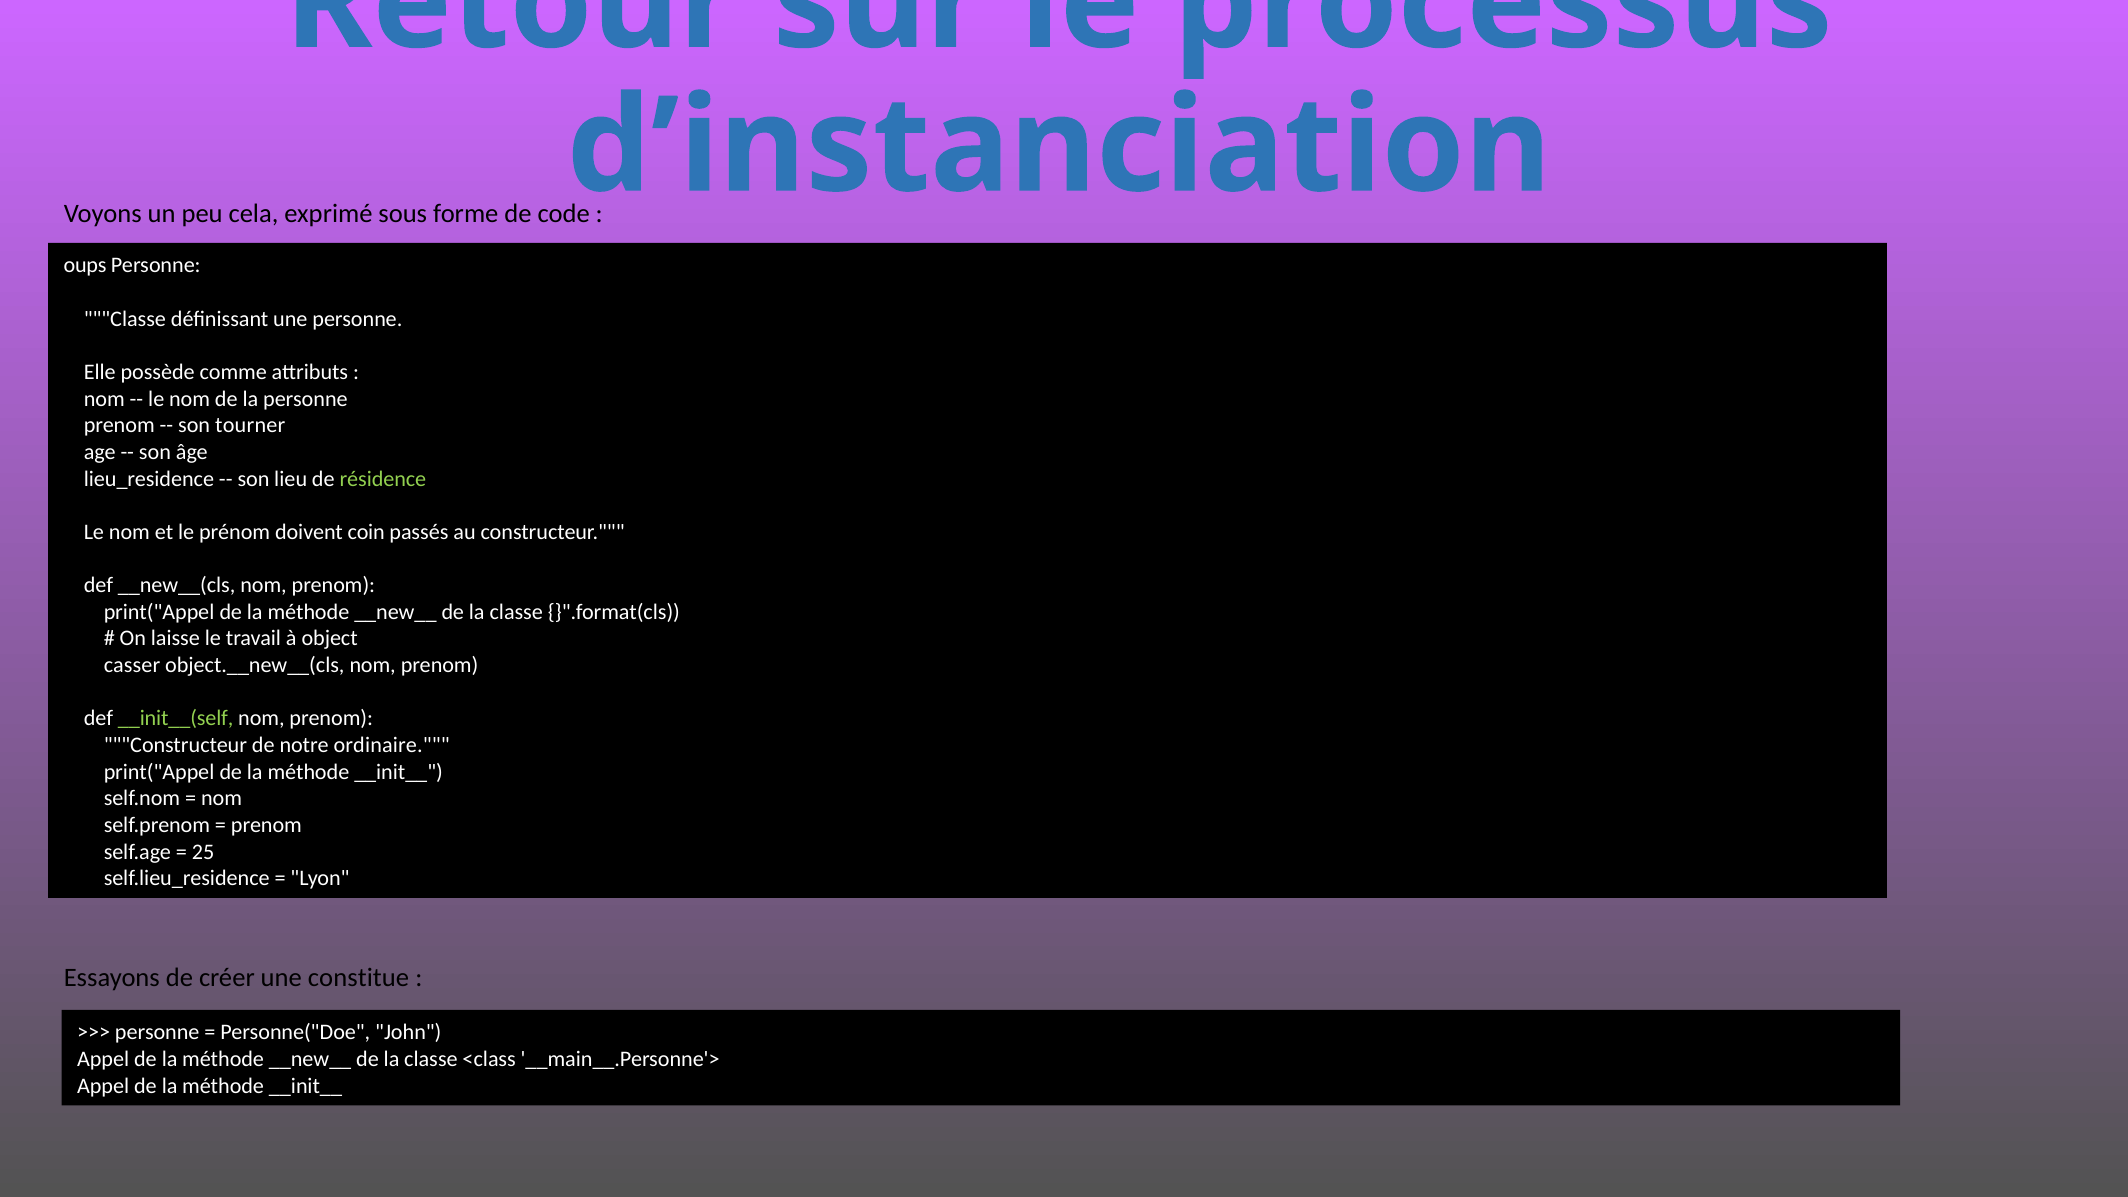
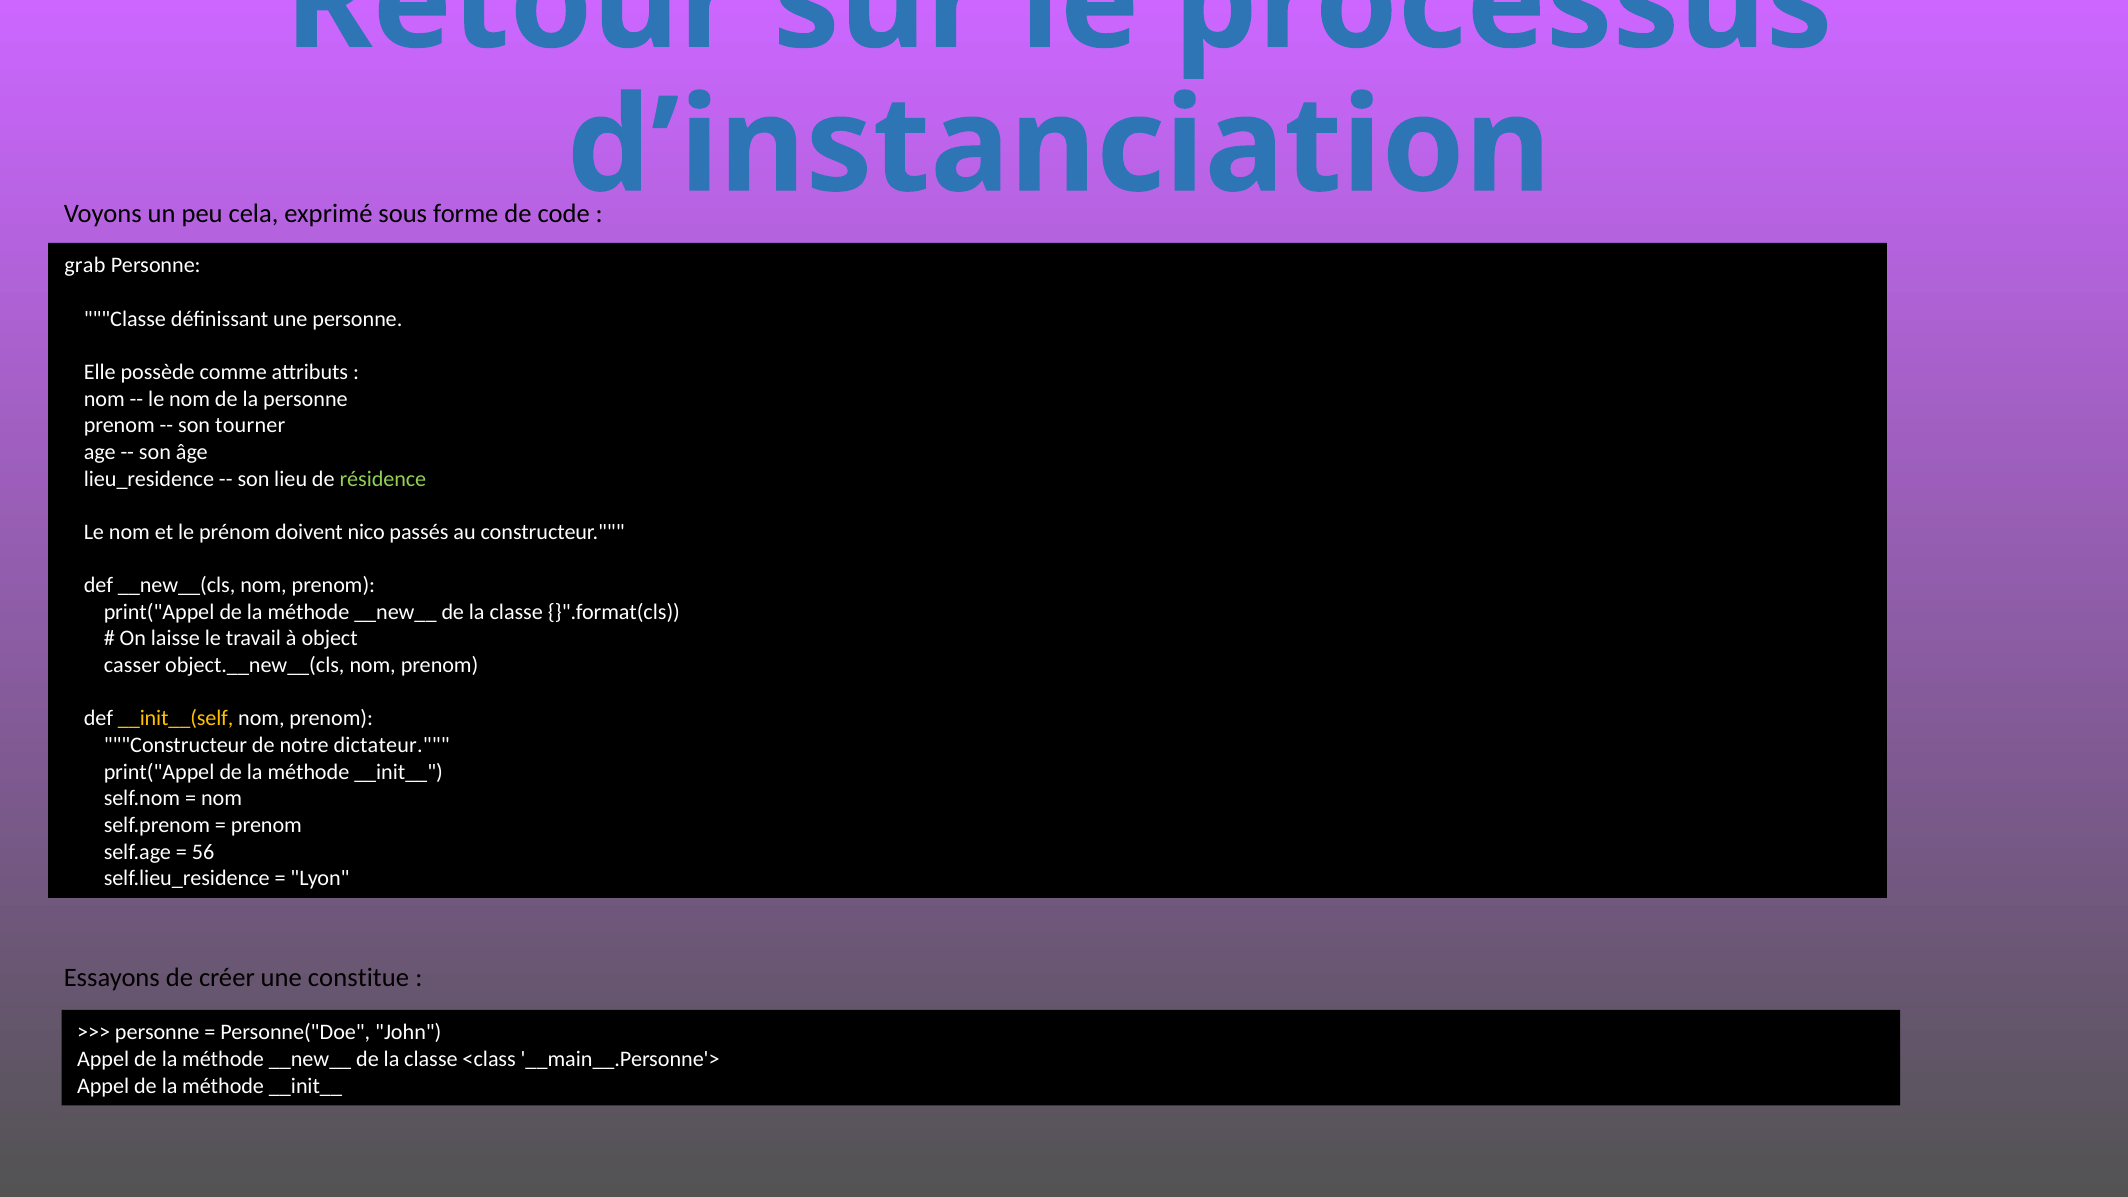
oups: oups -> grab
coin: coin -> nico
__init__(self colour: light green -> yellow
ordinaire: ordinaire -> dictateur
25: 25 -> 56
